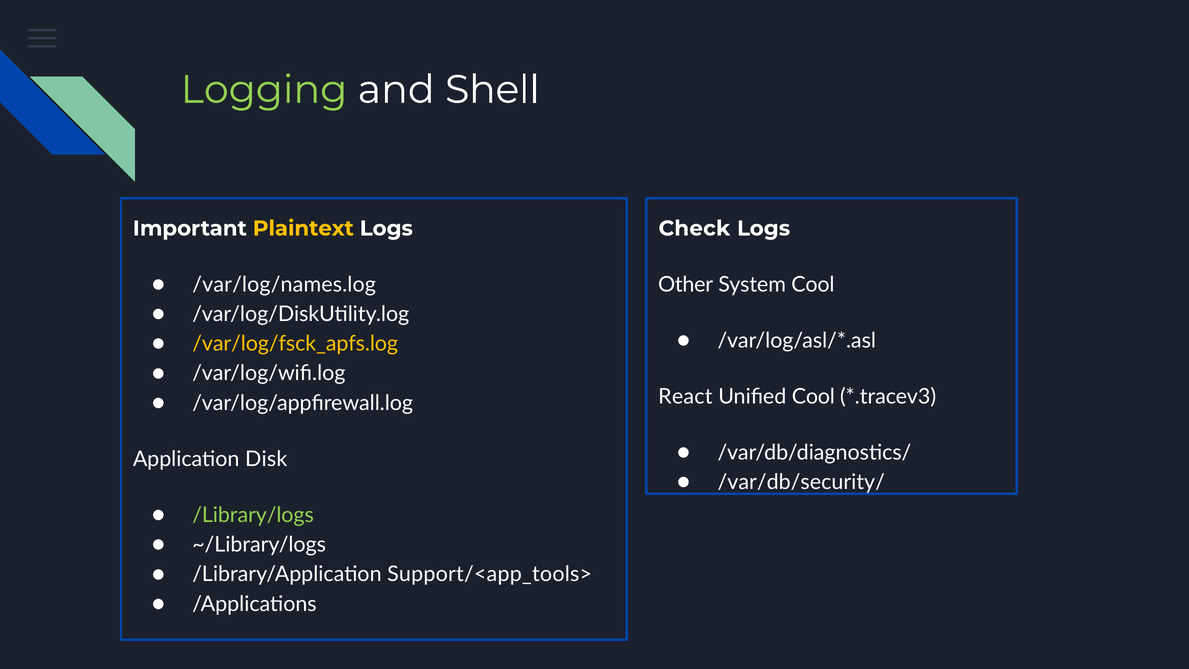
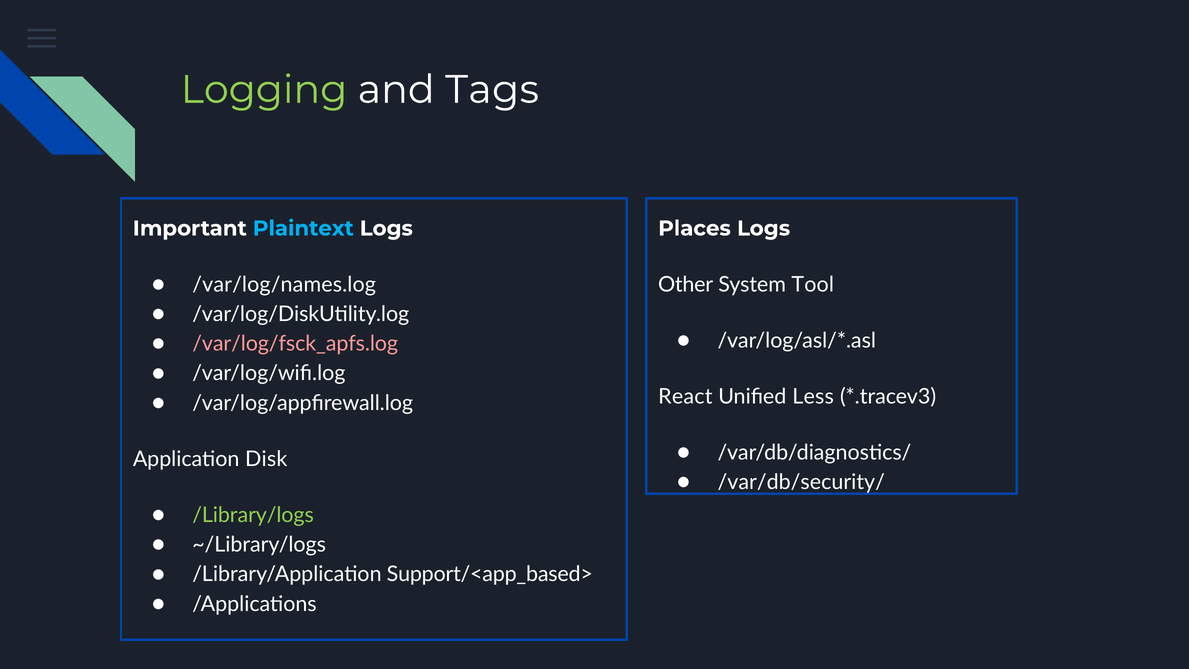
Shell: Shell -> Tags
Plaintext colour: yellow -> light blue
Check: Check -> Places
System Cool: Cool -> Tool
/var/log/fsck_apfs.log colour: yellow -> pink
Unified Cool: Cool -> Less
Support/<app_tools>: Support/<app_tools> -> Support/<app_based>
